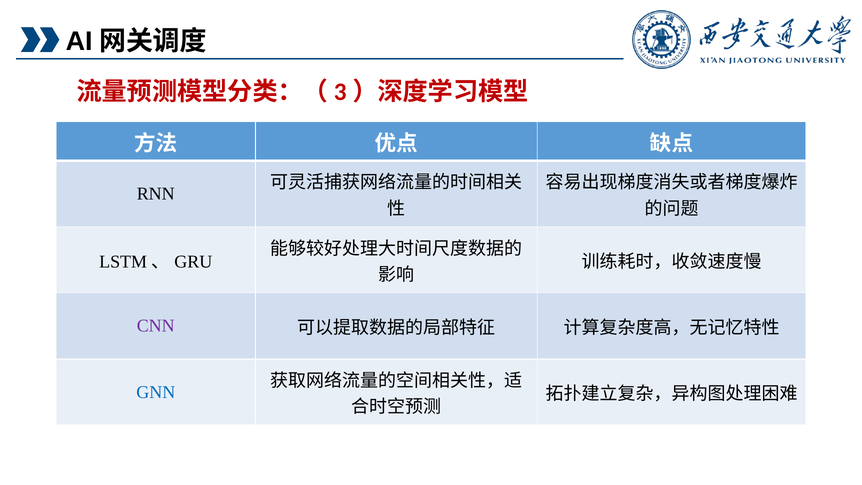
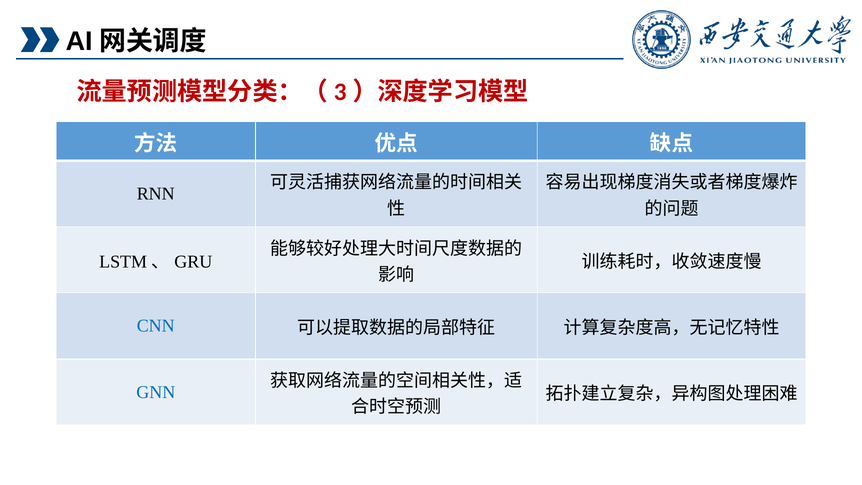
CNN colour: purple -> blue
